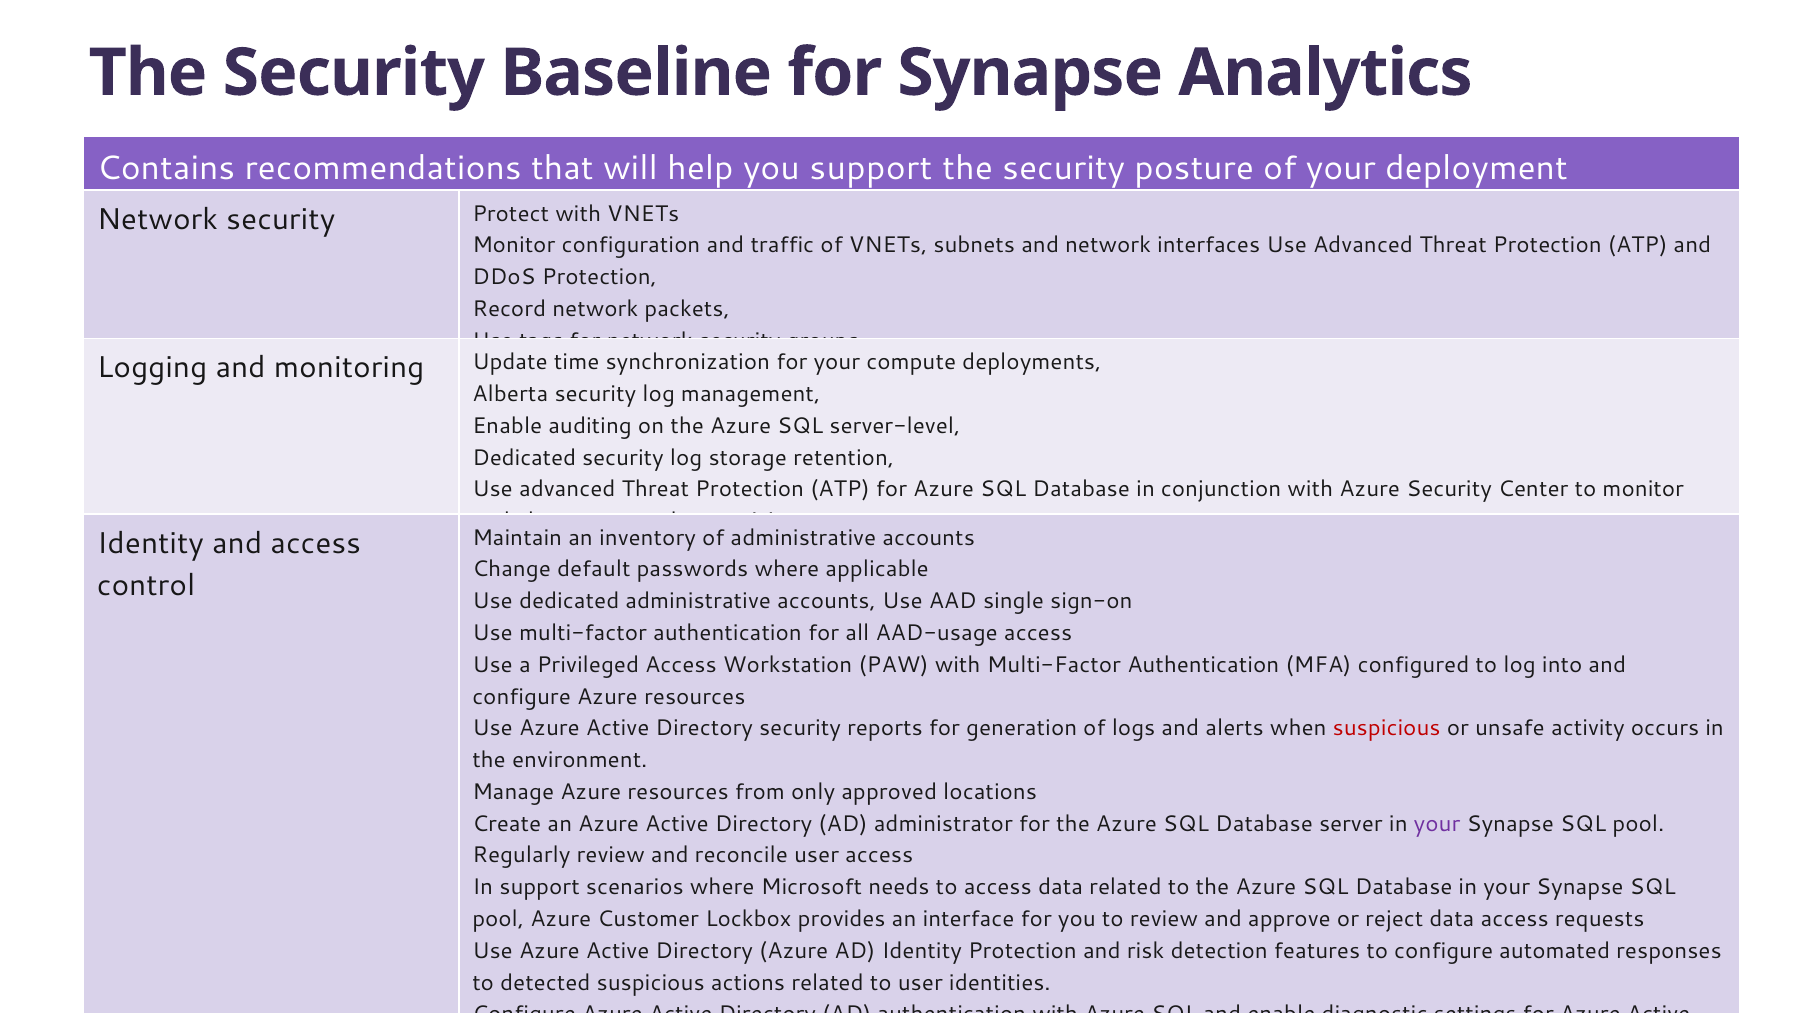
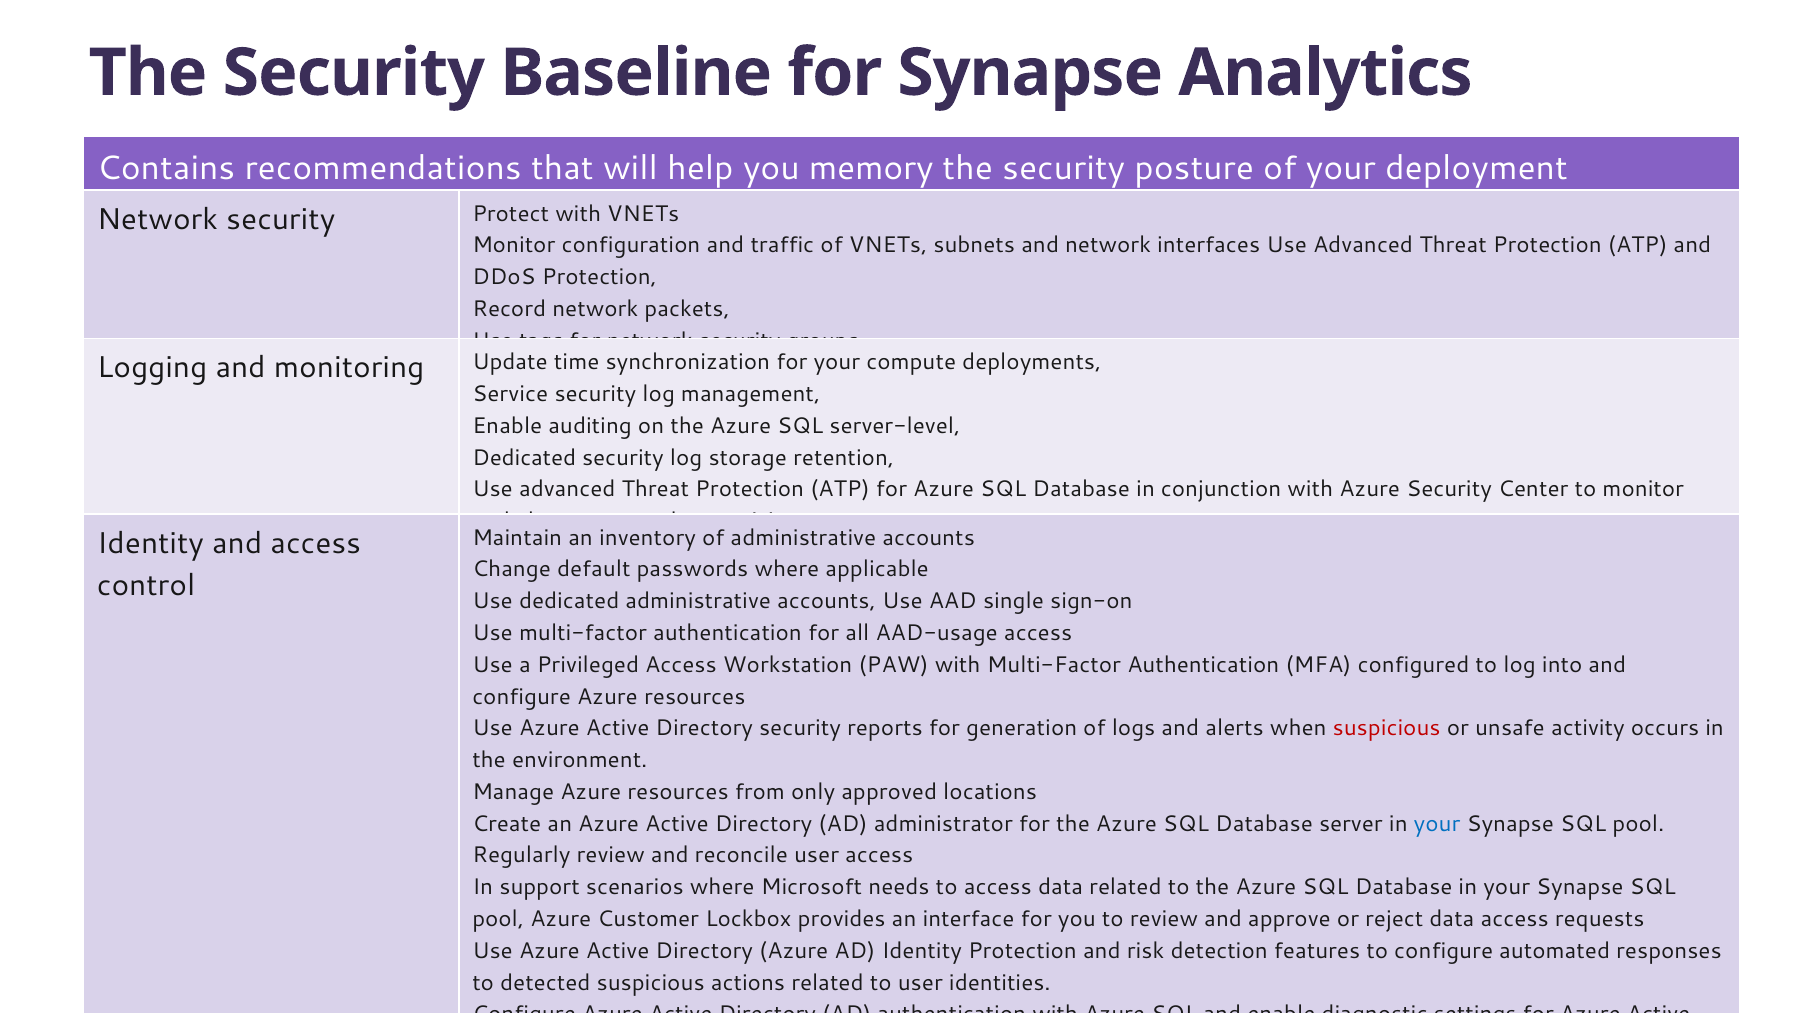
you support: support -> memory
Alberta: Alberta -> Service
your at (1437, 823) colour: purple -> blue
